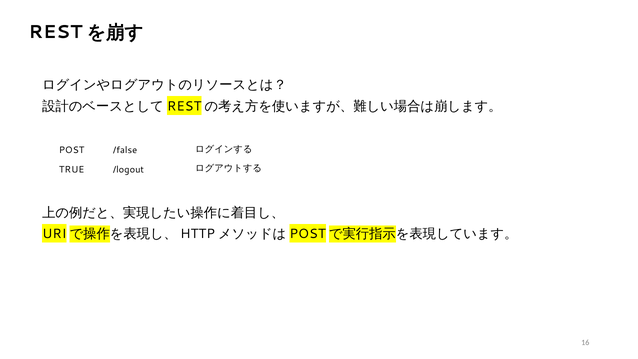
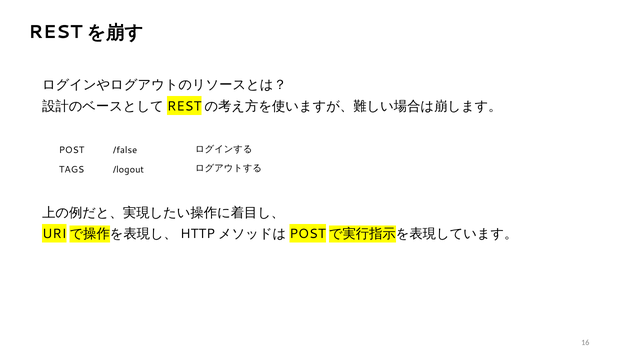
TRUE: TRUE -> TAGS
